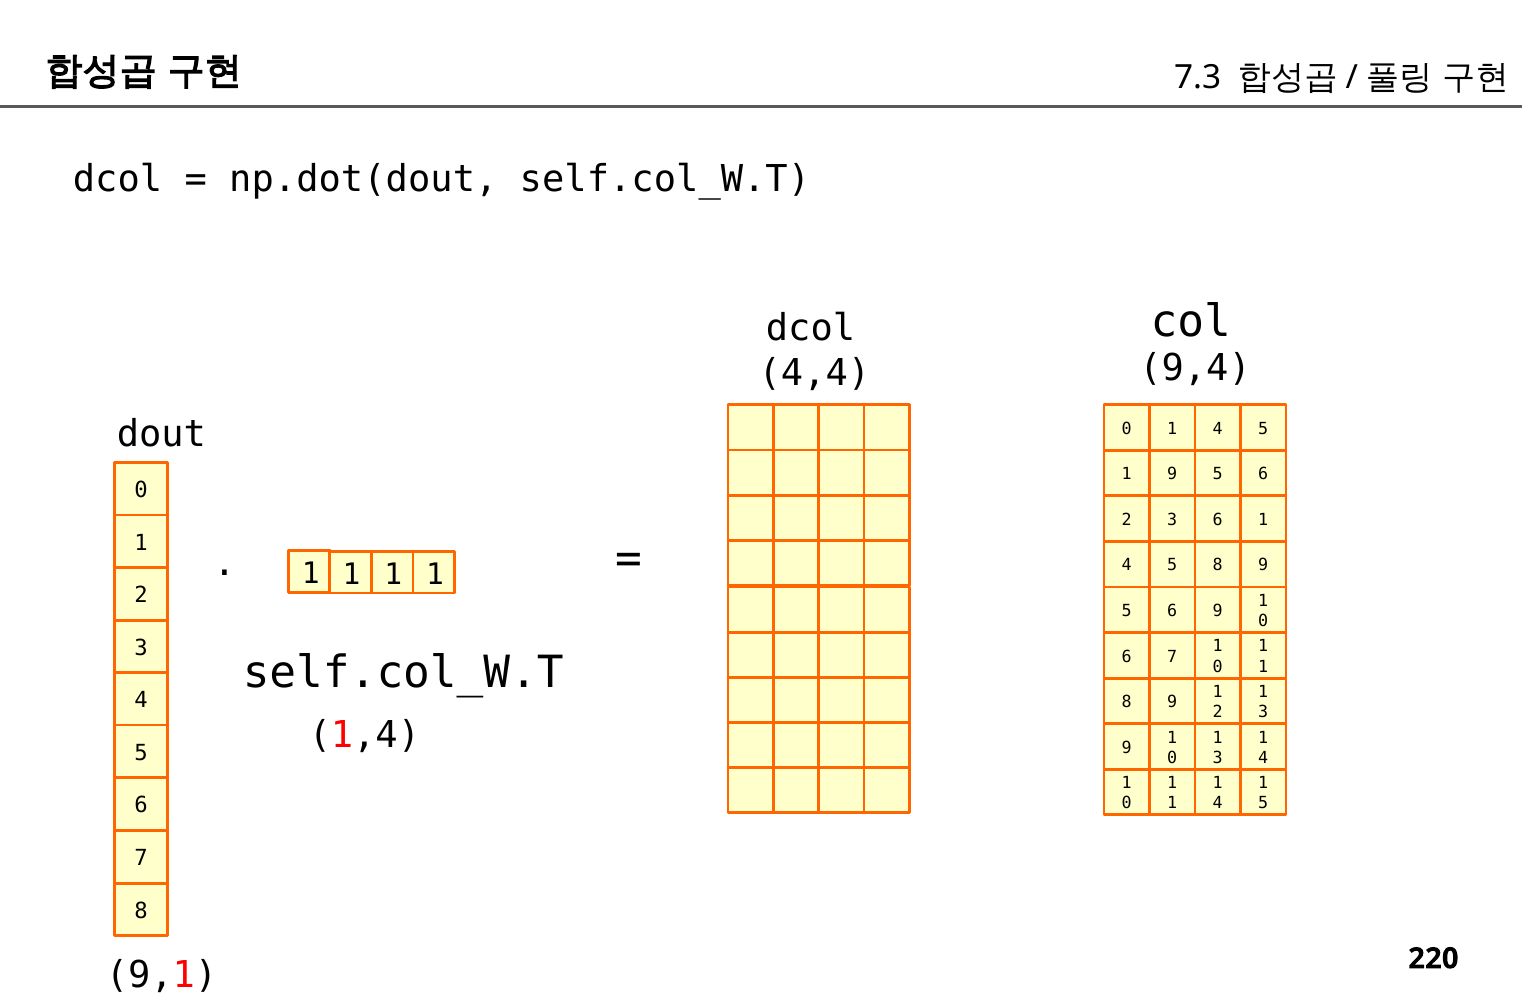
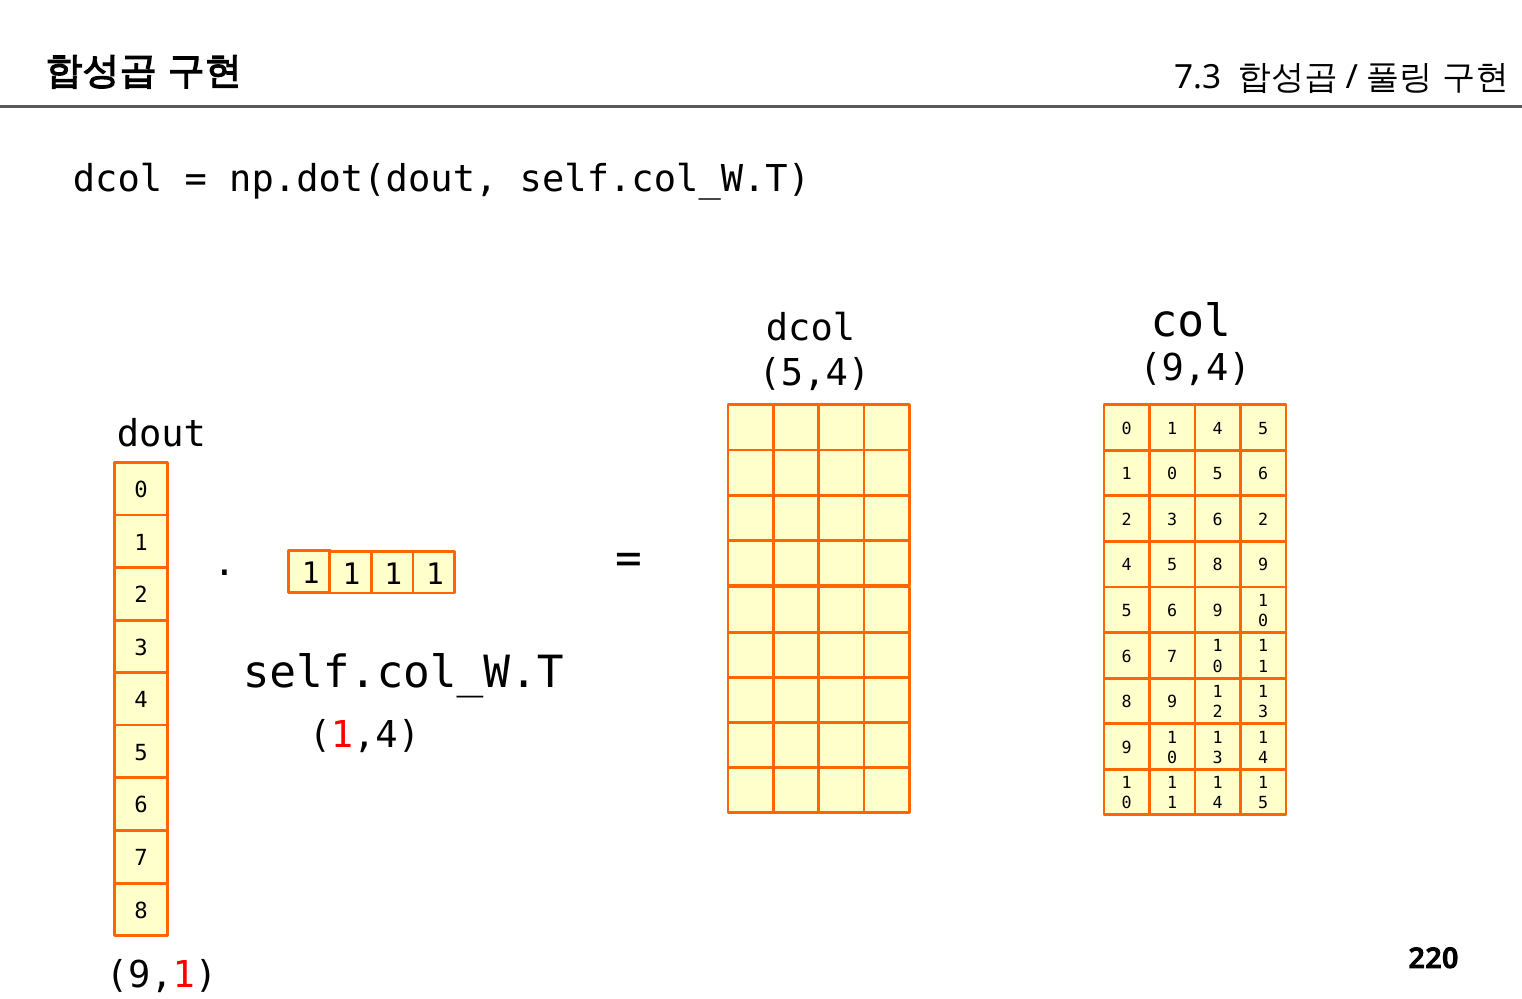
4,4: 4,4 -> 5,4
9 at (1172, 475): 9 -> 0
3 6 1: 1 -> 2
